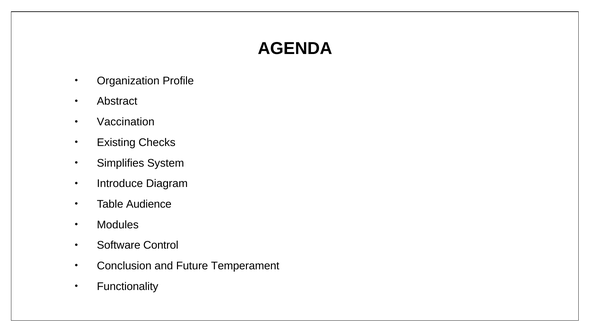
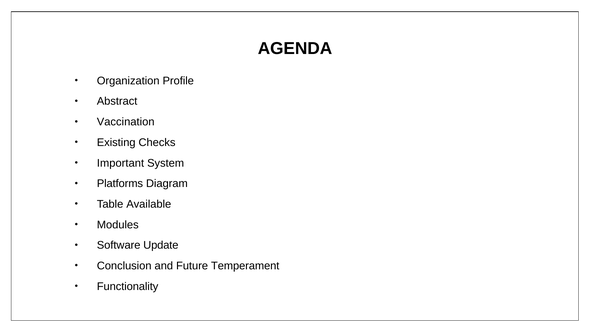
Simplifies: Simplifies -> Important
Introduce: Introduce -> Platforms
Audience: Audience -> Available
Control: Control -> Update
